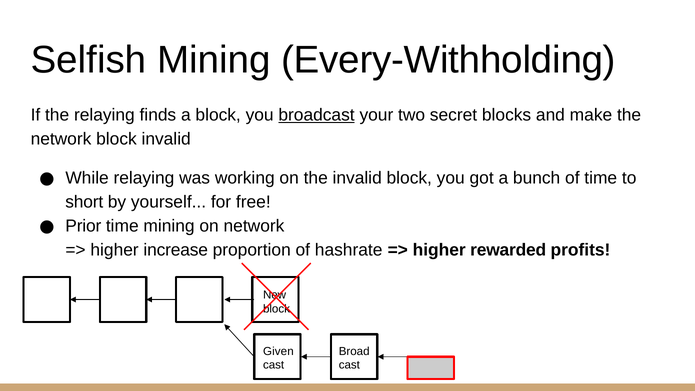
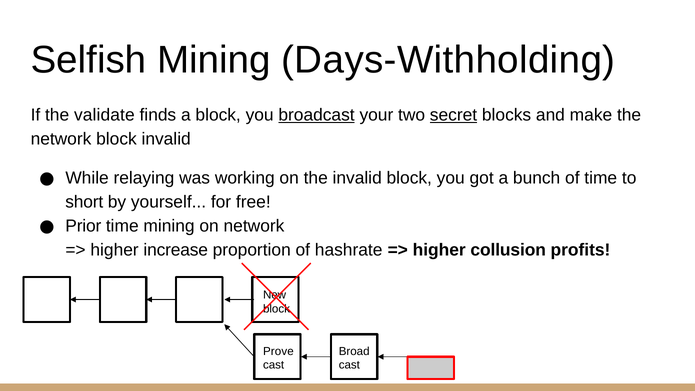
Every-Withholding: Every-Withholding -> Days-Withholding
the relaying: relaying -> validate
secret underline: none -> present
rewarded: rewarded -> collusion
Given: Given -> Prove
